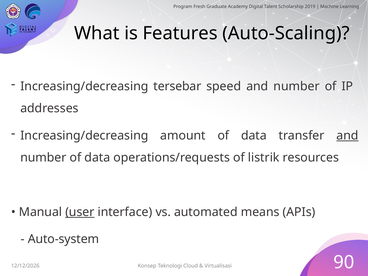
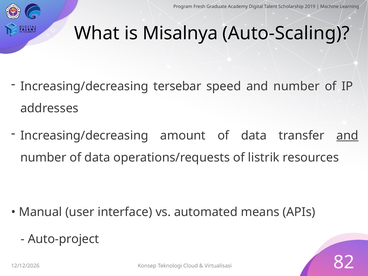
Features: Features -> Misalnya
user underline: present -> none
Auto-system: Auto-system -> Auto-project
90: 90 -> 82
